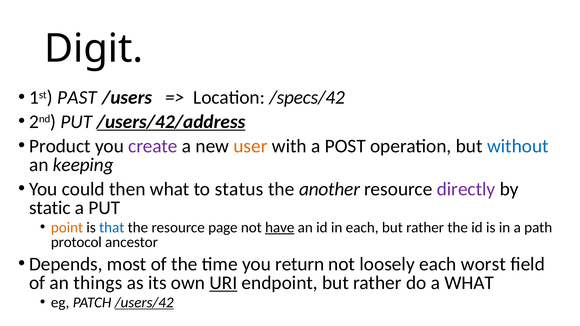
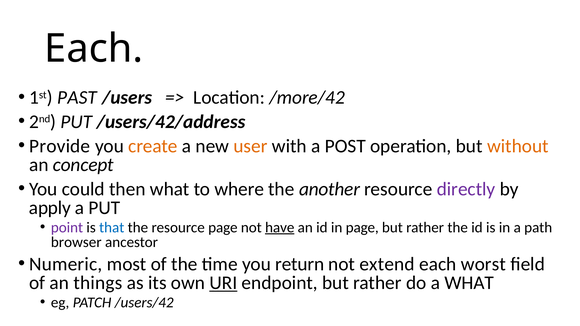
Digit at (94, 49): Digit -> Each
/specs/42: /specs/42 -> /more/42
/users/42/address underline: present -> none
Product: Product -> Provide
create colour: purple -> orange
without colour: blue -> orange
keeping: keeping -> concept
status: status -> where
static: static -> apply
point colour: orange -> purple
in each: each -> page
protocol: protocol -> browser
Depends: Depends -> Numeric
loosely: loosely -> extend
/users/42 underline: present -> none
